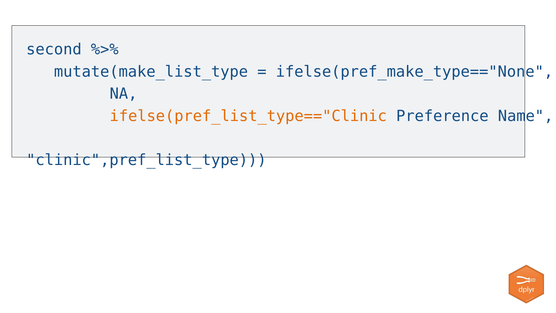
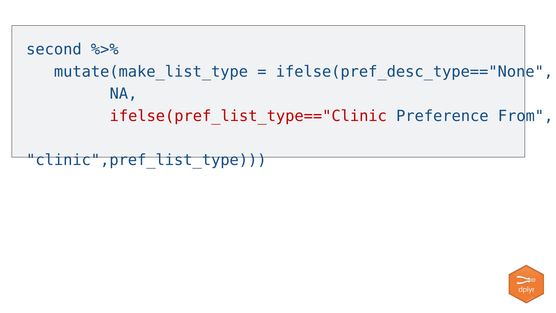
ifelse(pref_make_type=="None: ifelse(pref_make_type=="None -> ifelse(pref_desc_type=="None
ifelse(pref_list_type=="Clinic colour: orange -> red
Name: Name -> From
